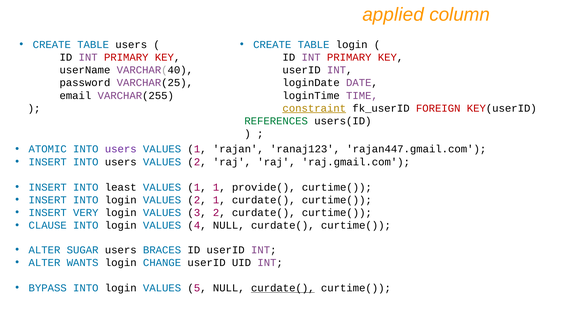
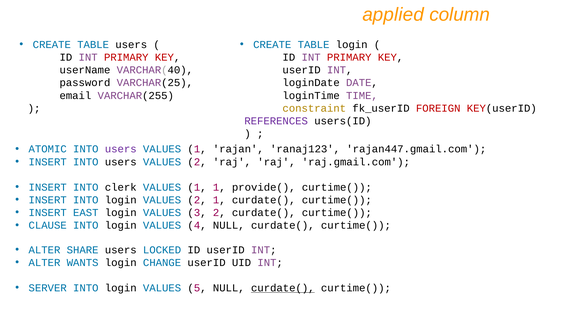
constraint underline: present -> none
REFERENCES colour: green -> purple
least: least -> clerk
VERY: VERY -> EAST
SUGAR: SUGAR -> SHARE
BRACES: BRACES -> LOCKED
BYPASS: BYPASS -> SERVER
